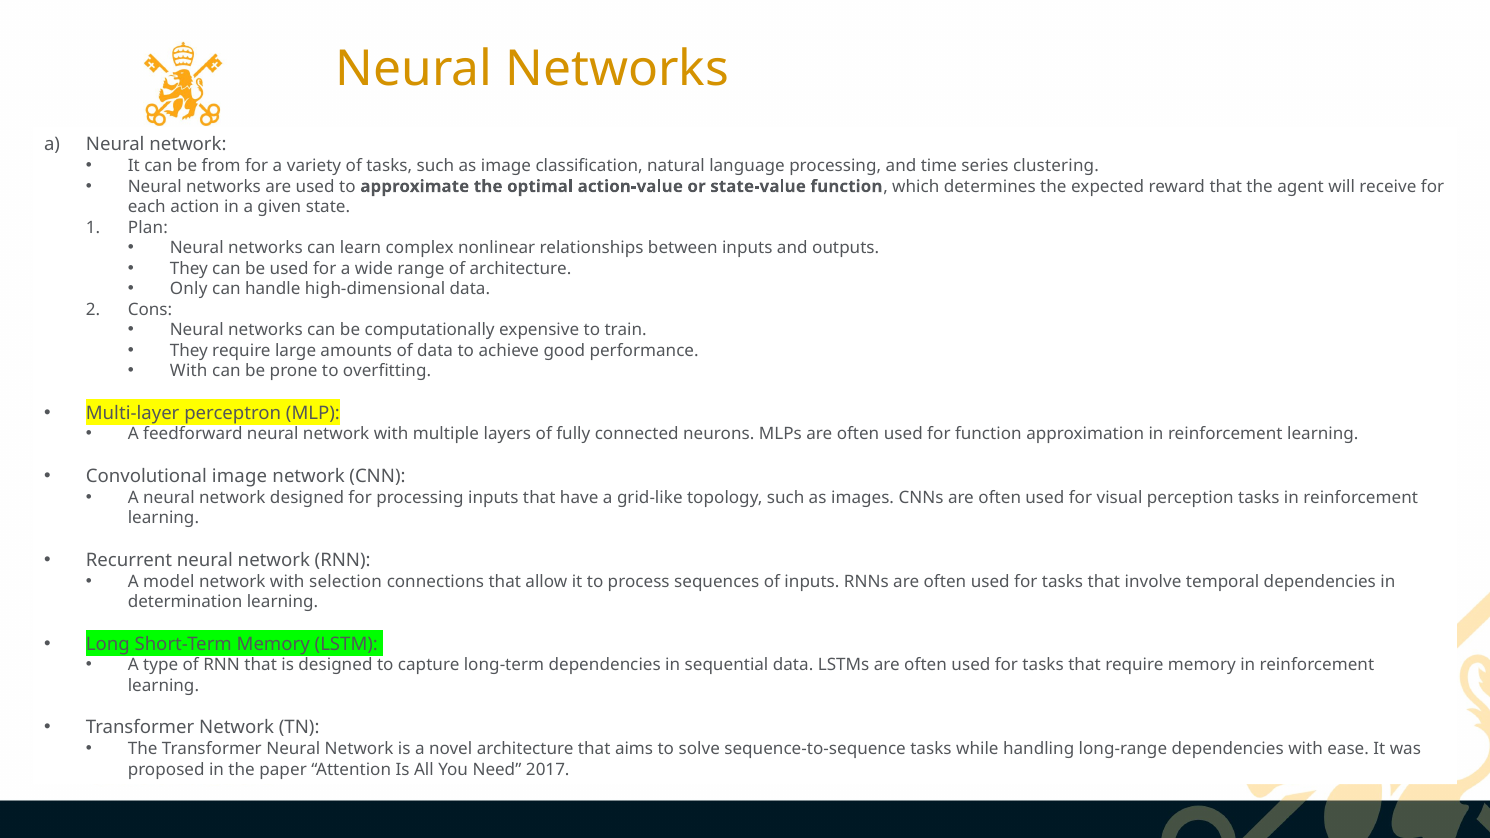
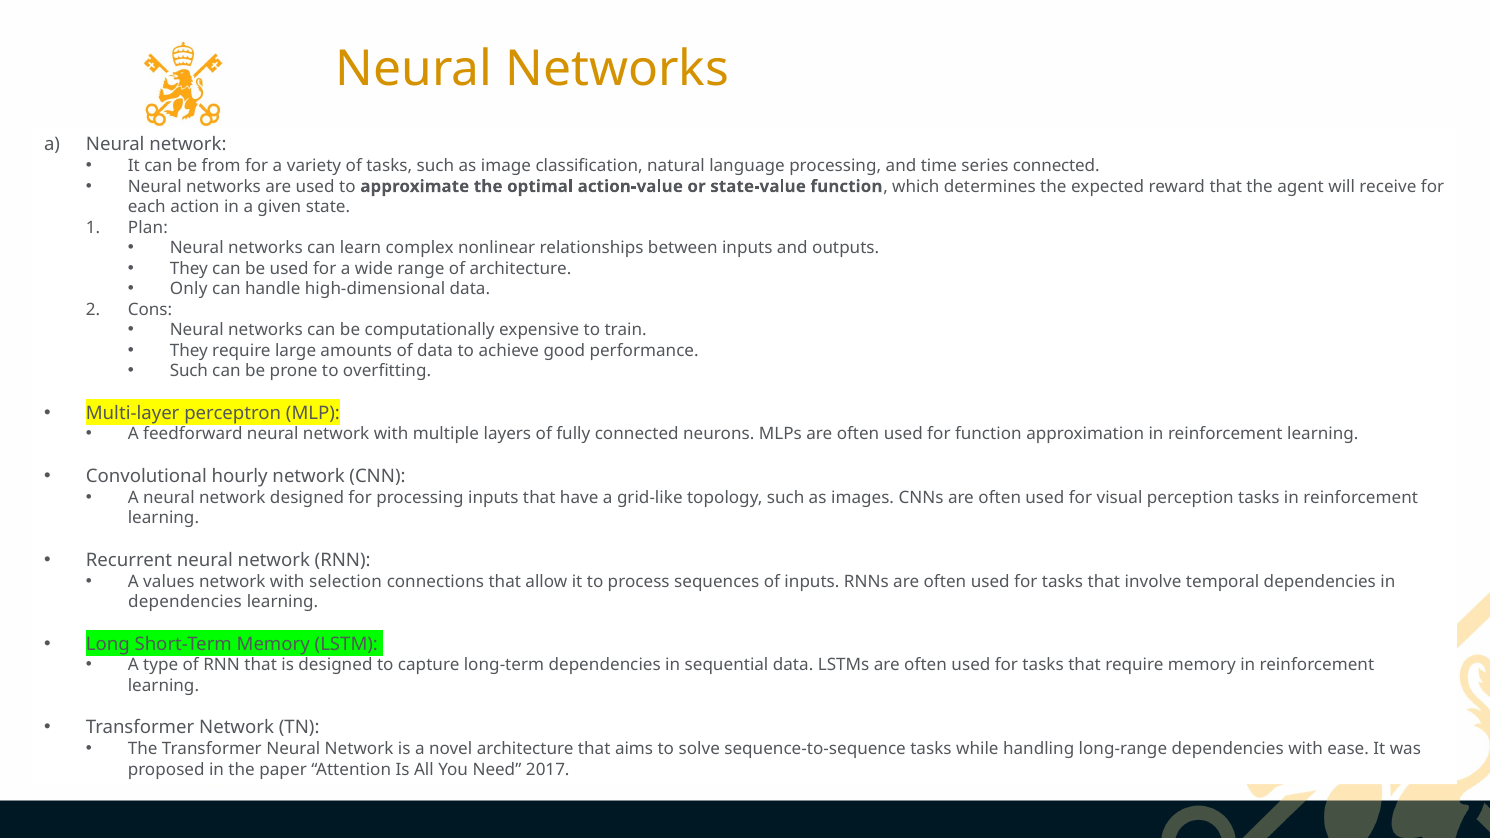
series clustering: clustering -> connected
With at (189, 371): With -> Such
Convolutional image: image -> hourly
model: model -> values
determination at (185, 602): determination -> dependencies
